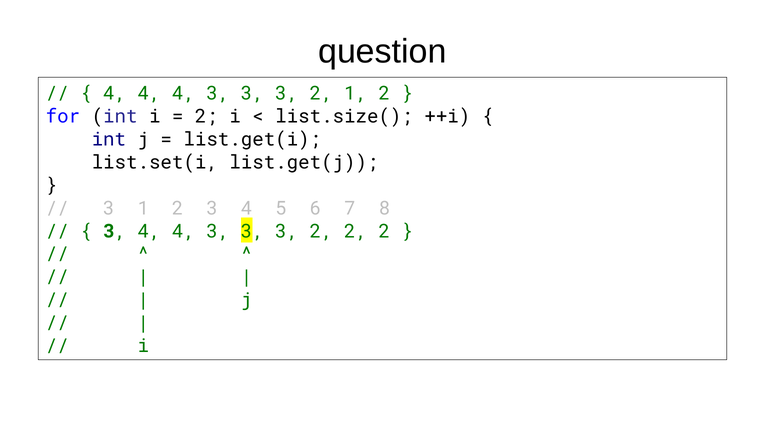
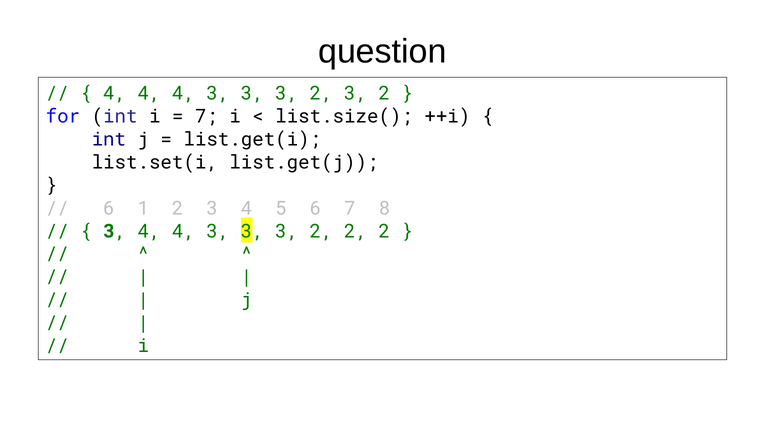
3 2 1: 1 -> 3
2 at (206, 117): 2 -> 7
3 at (109, 208): 3 -> 6
